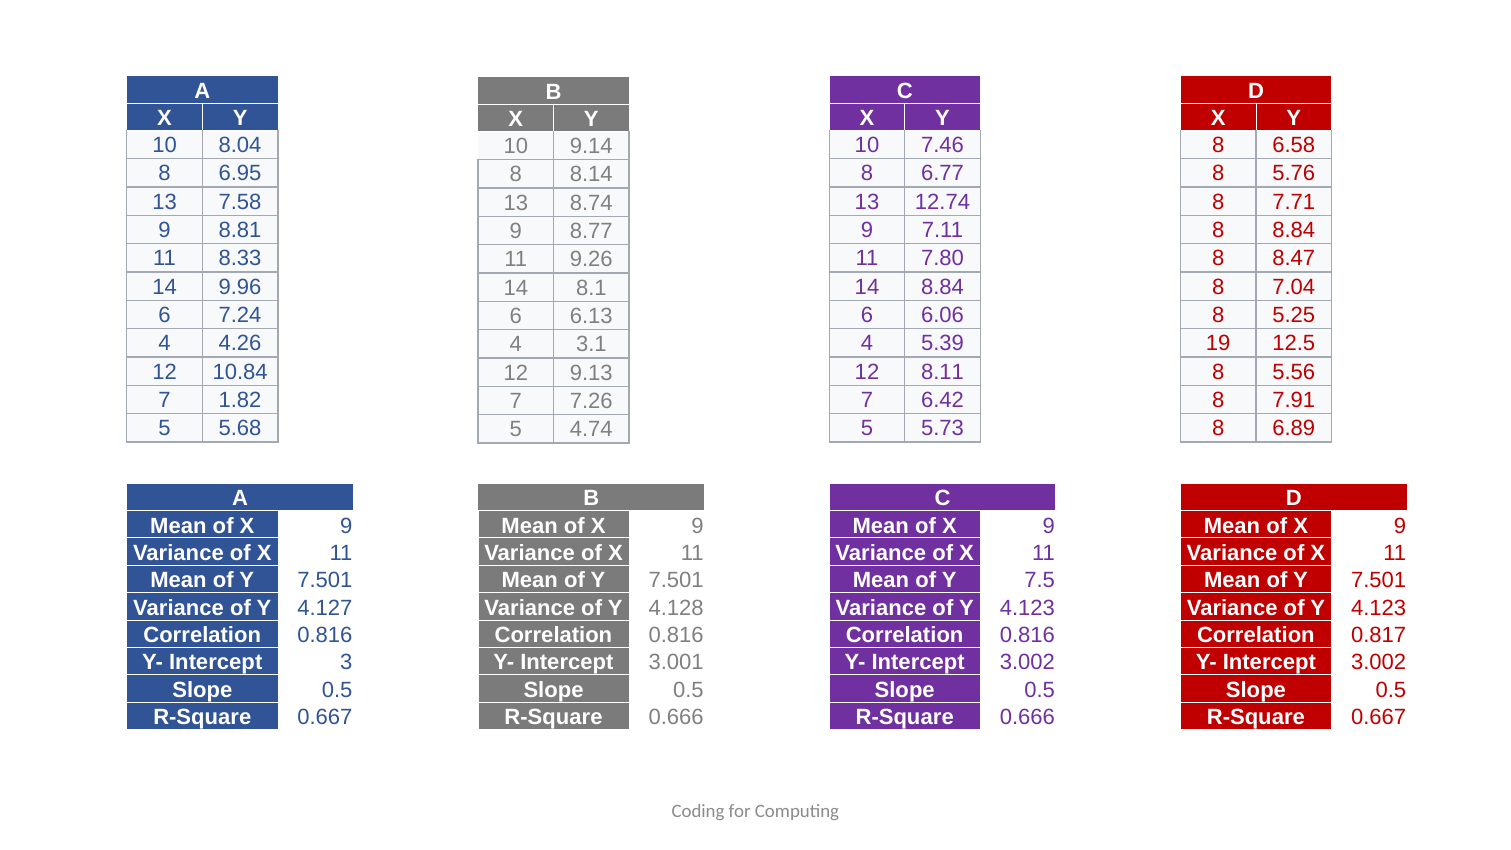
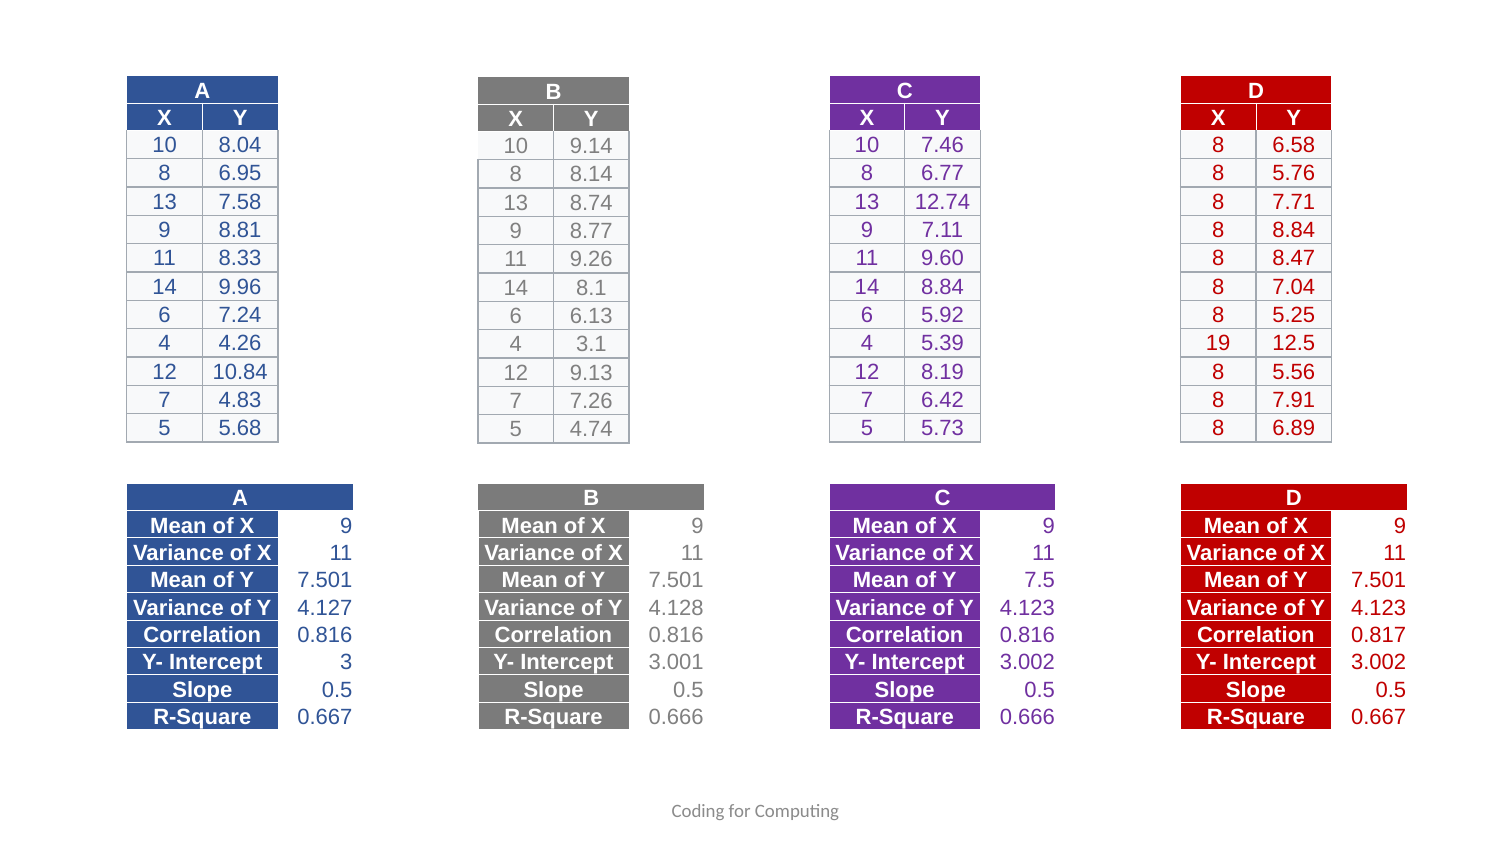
7.80: 7.80 -> 9.60
6.06: 6.06 -> 5.92
8.11: 8.11 -> 8.19
1.82: 1.82 -> 4.83
